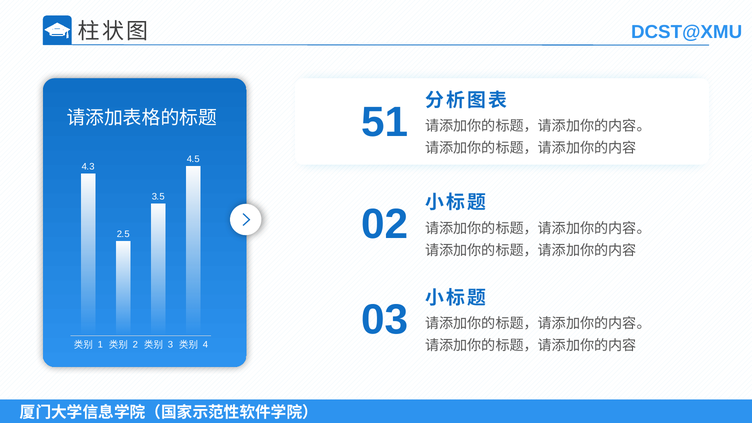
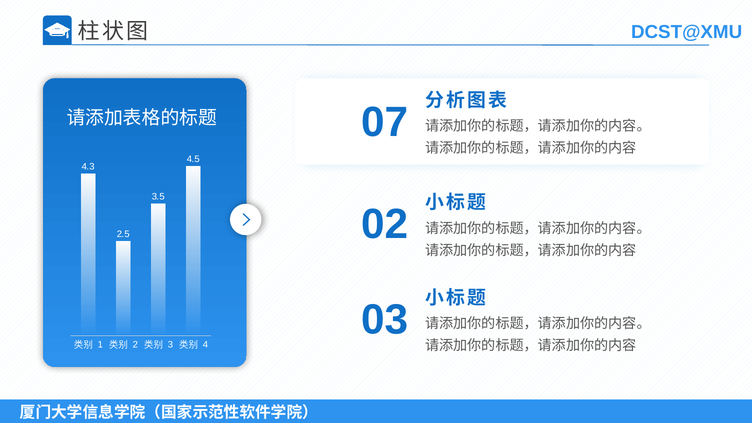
51: 51 -> 07
